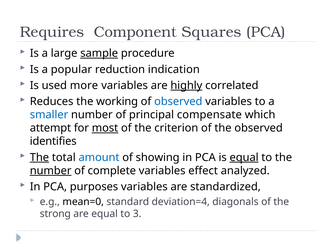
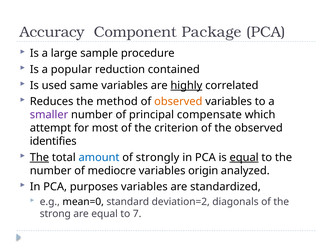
Requires: Requires -> Accuracy
Squares: Squares -> Package
sample underline: present -> none
indication: indication -> contained
more: more -> same
working: working -> method
observed at (178, 101) colour: blue -> orange
smaller colour: blue -> purple
most underline: present -> none
showing: showing -> strongly
number at (51, 171) underline: present -> none
complete: complete -> mediocre
effect: effect -> origin
deviation=4: deviation=4 -> deviation=2
3: 3 -> 7
